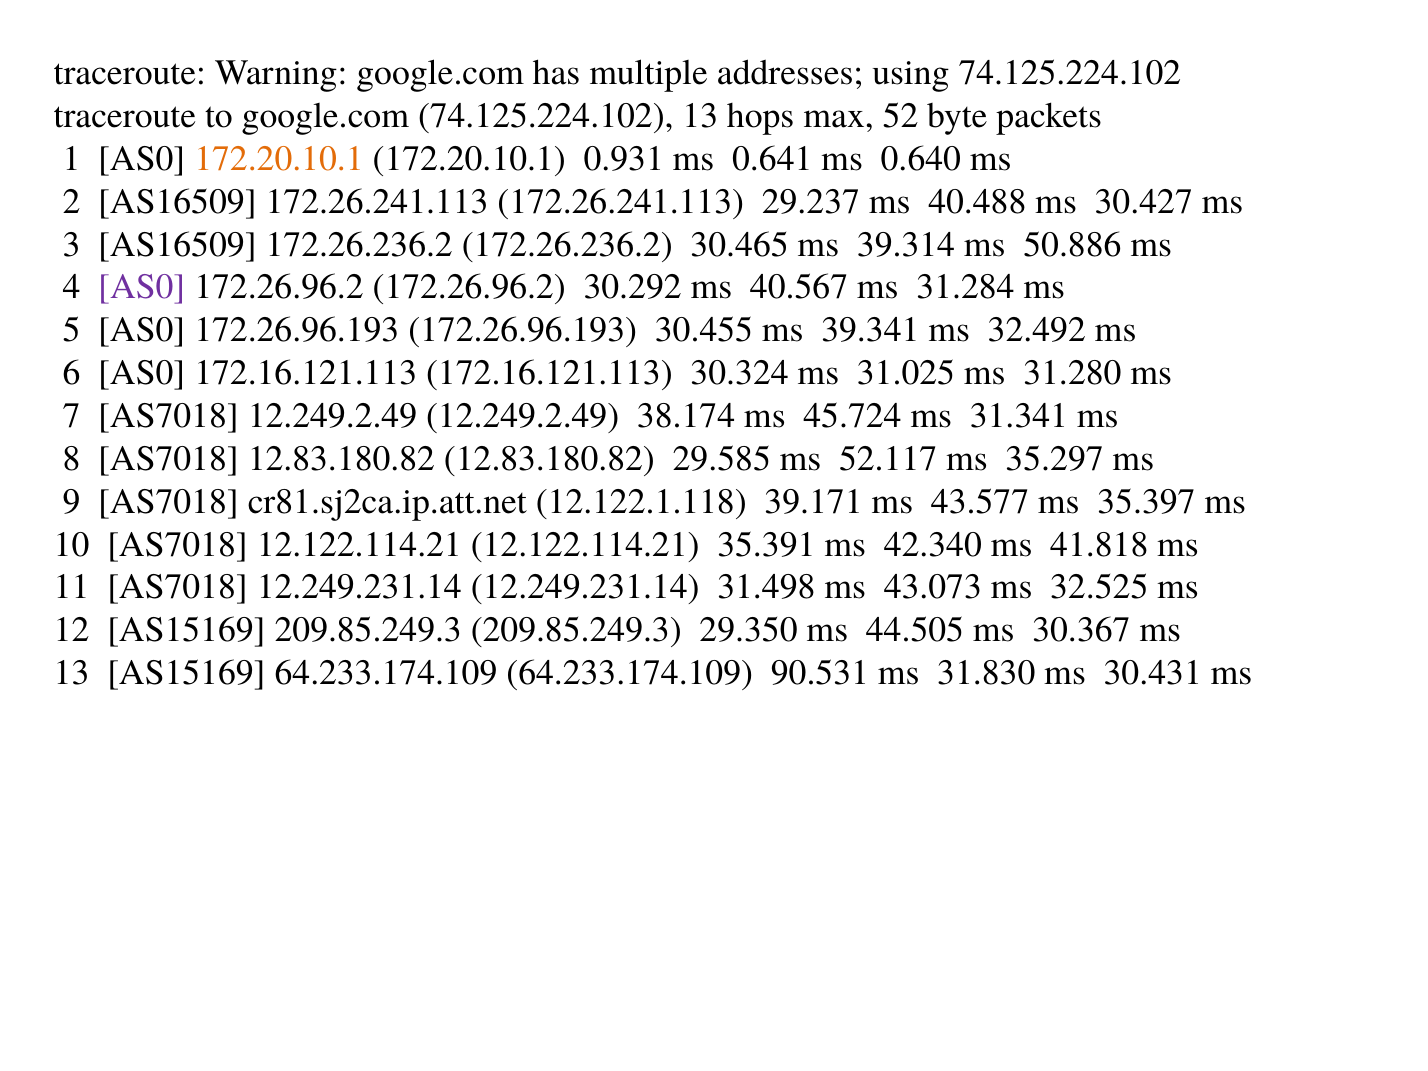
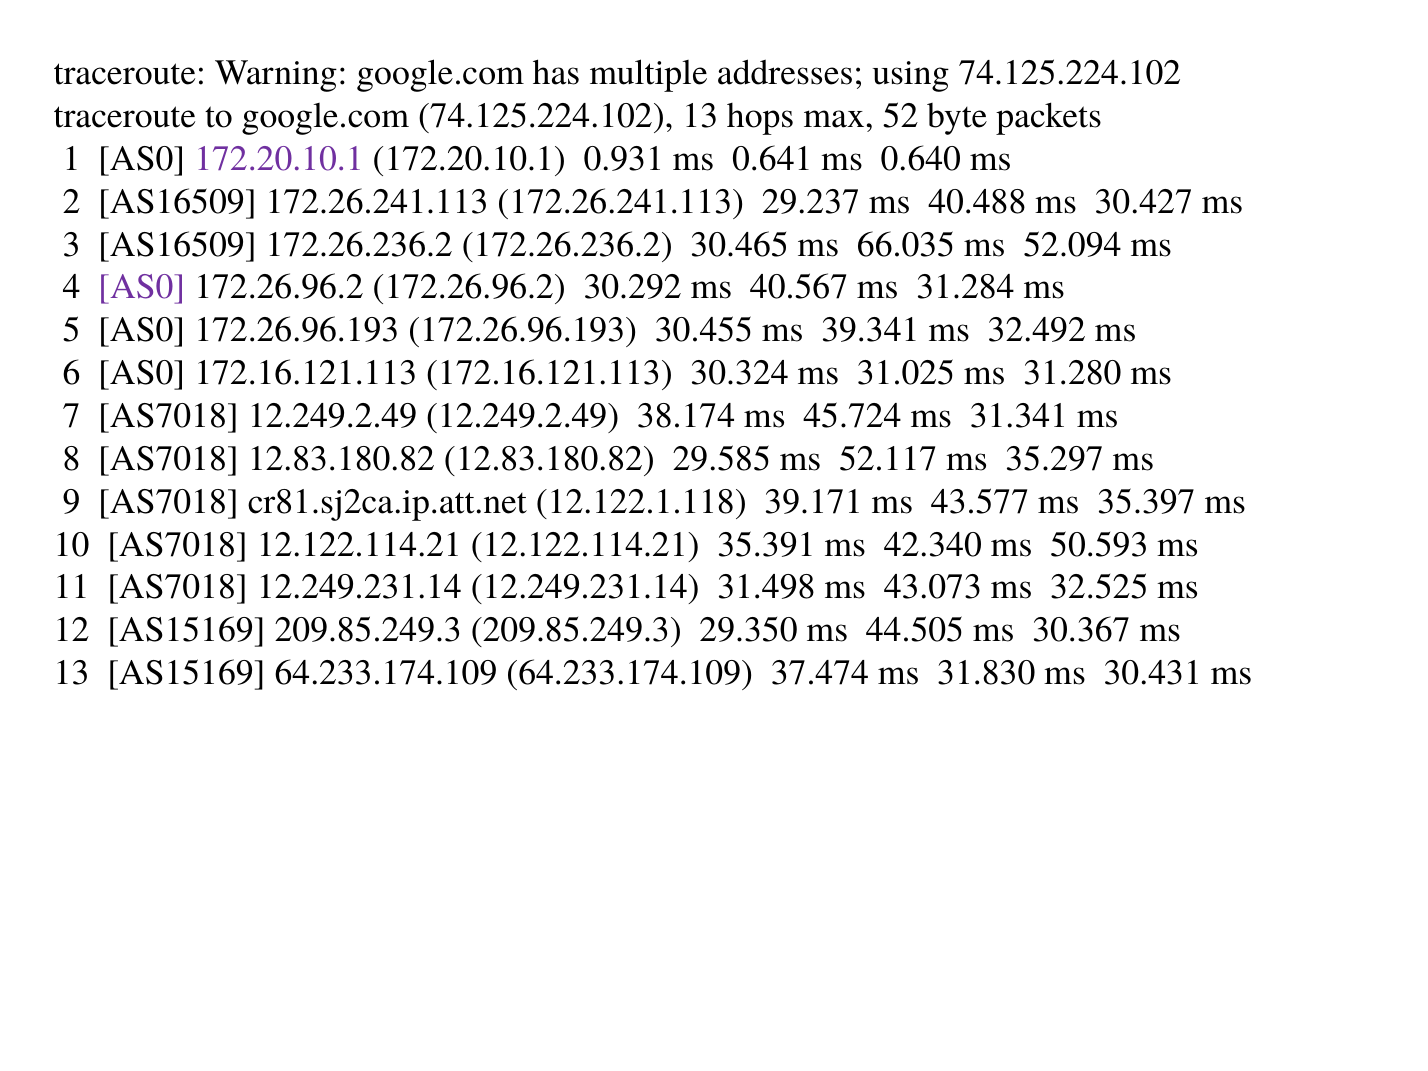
172.20.10.1 at (279, 159) colour: orange -> purple
39.314: 39.314 -> 66.035
50.886: 50.886 -> 52.094
41.818: 41.818 -> 50.593
90.531: 90.531 -> 37.474
